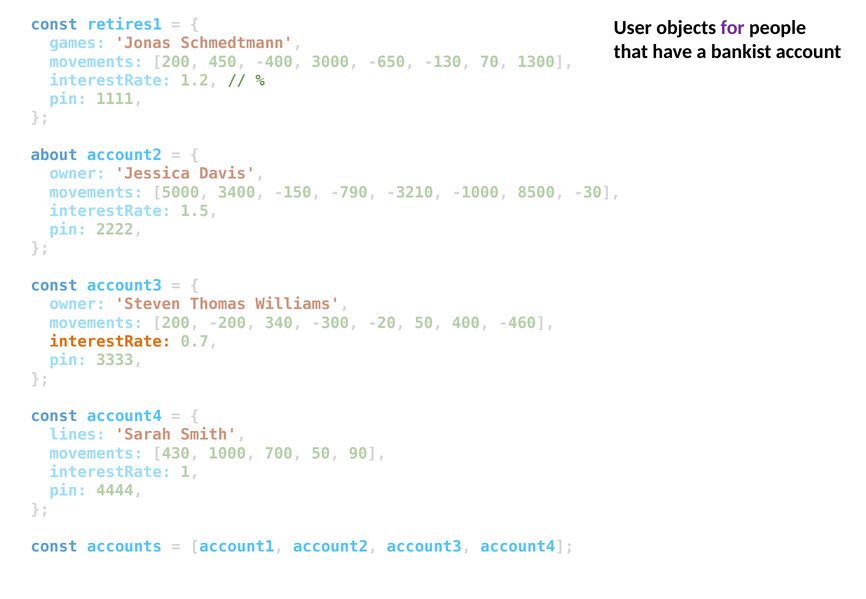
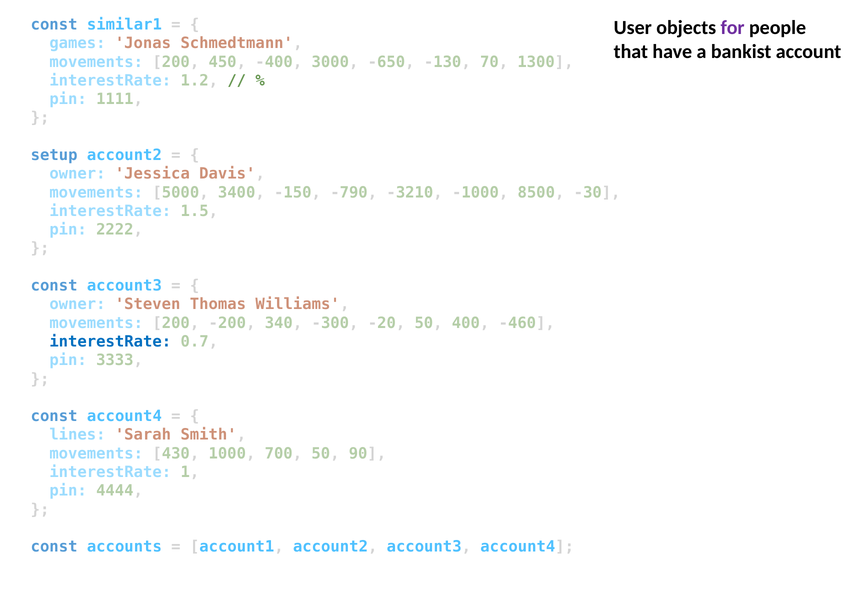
retires1: retires1 -> similar1
about: about -> setup
interestRate at (110, 342) colour: orange -> blue
